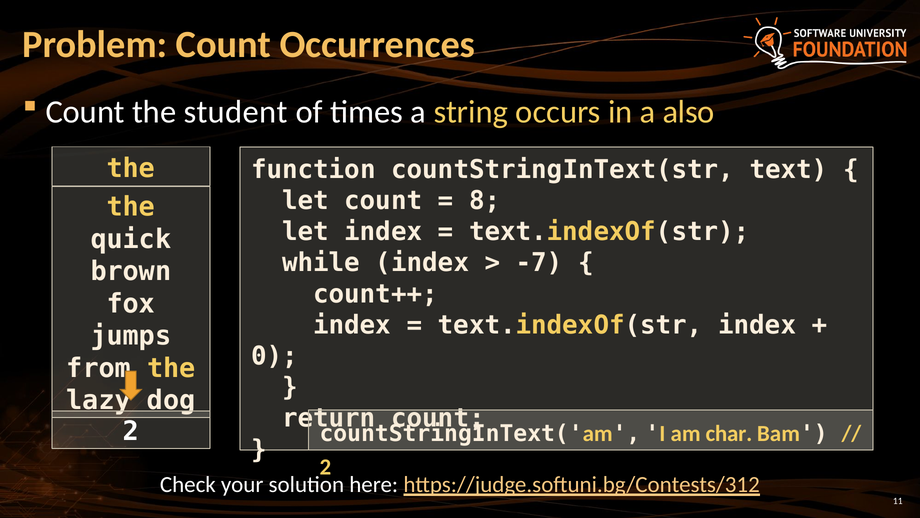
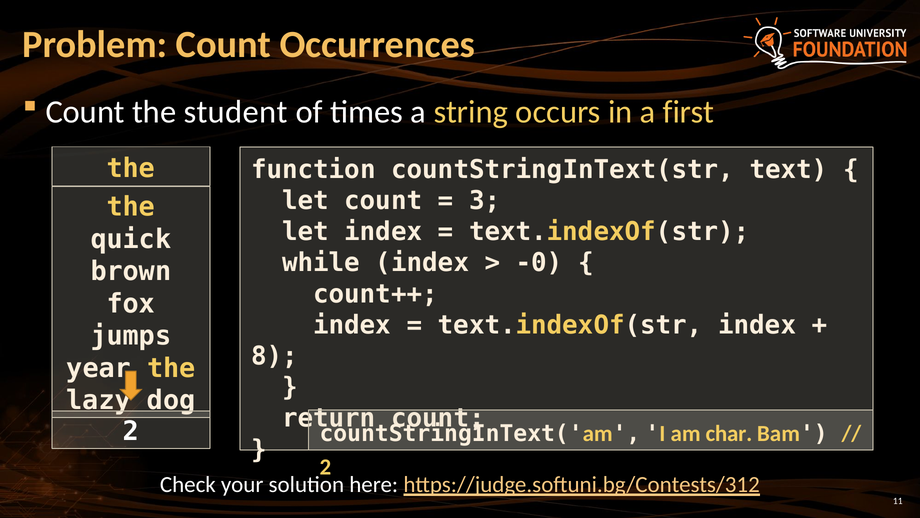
also: also -> first
8: 8 -> 3
-7: -7 -> -0
0: 0 -> 8
from: from -> year
